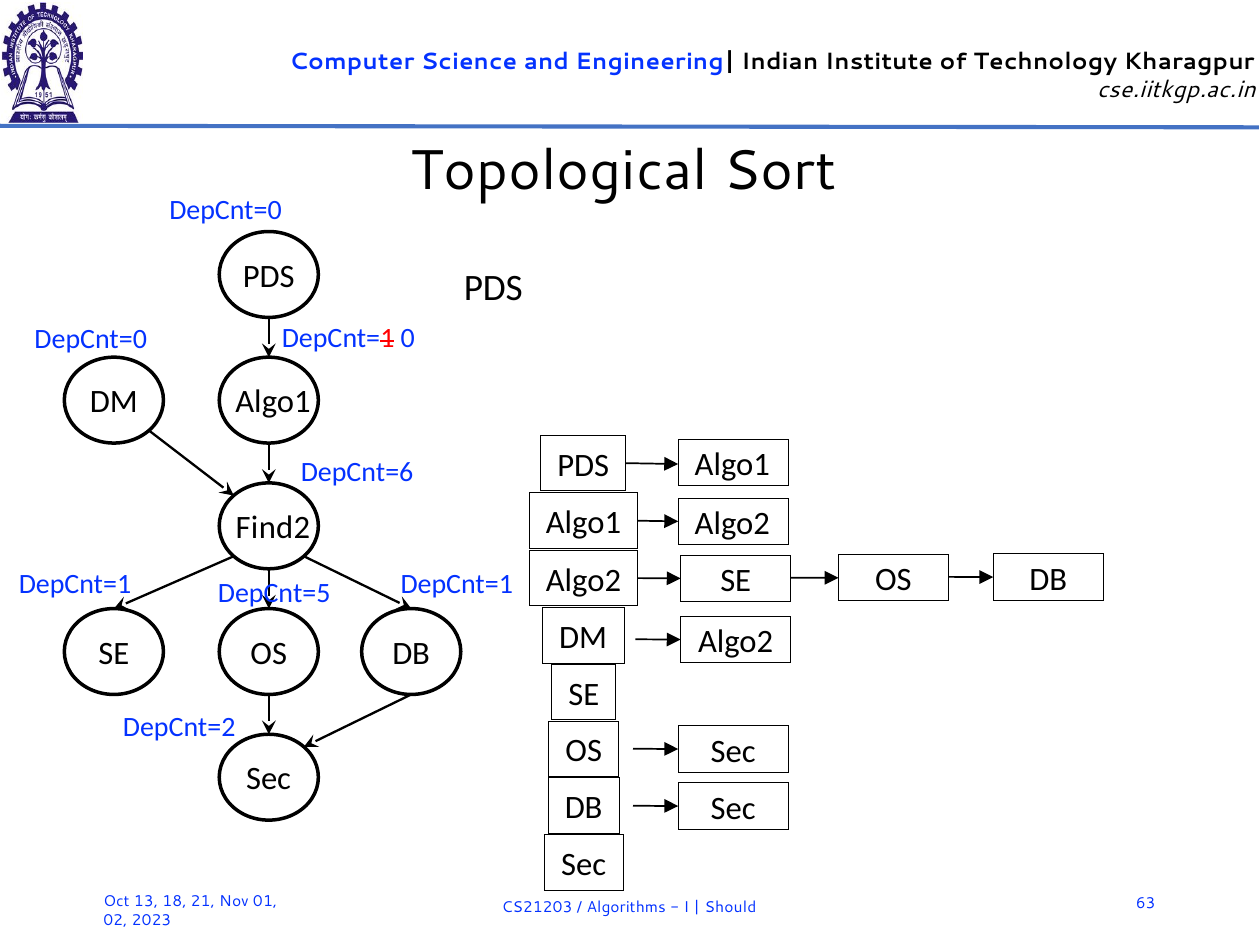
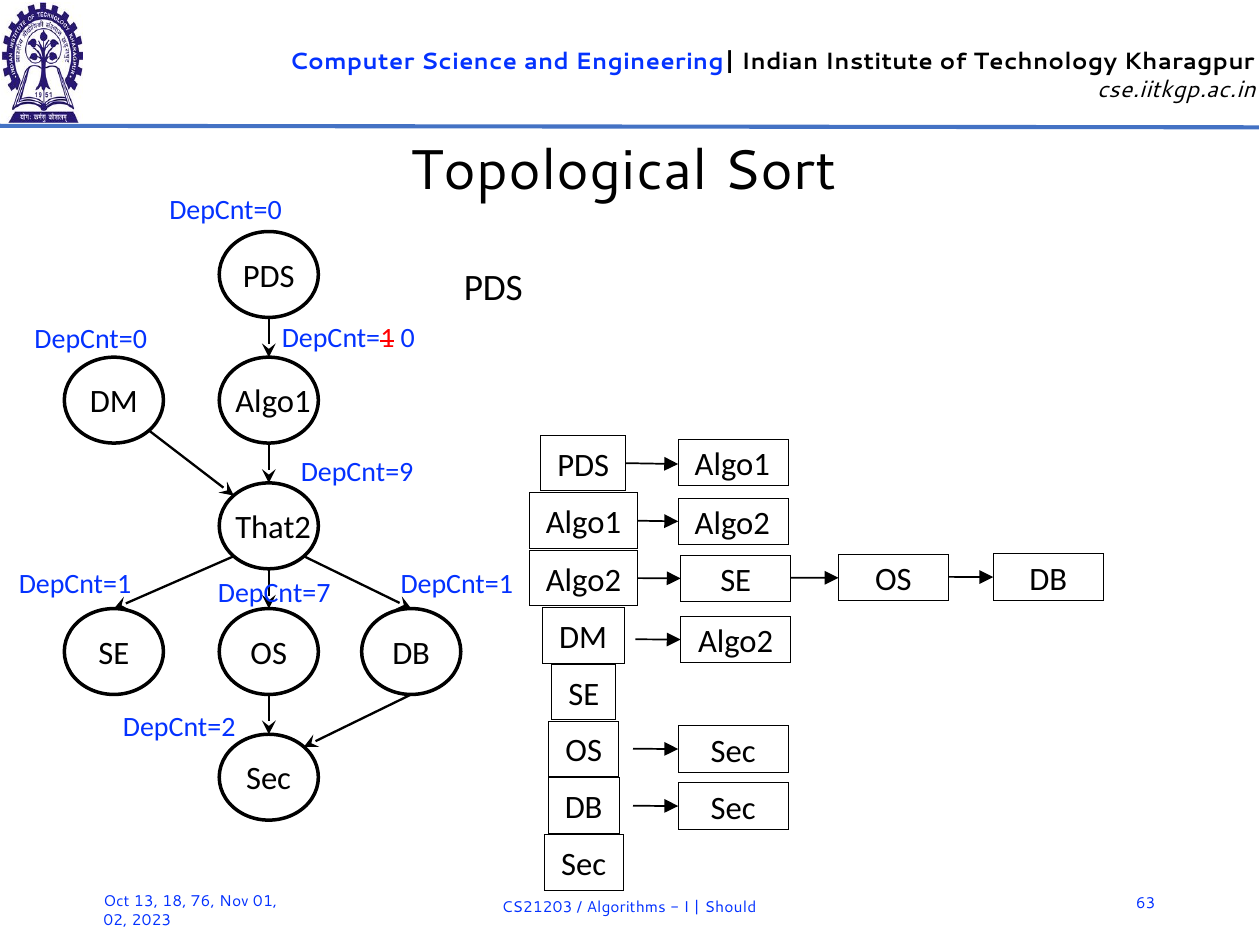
DepCnt=6: DepCnt=6 -> DepCnt=9
Find2: Find2 -> That2
DepCnt=5: DepCnt=5 -> DepCnt=7
21: 21 -> 76
